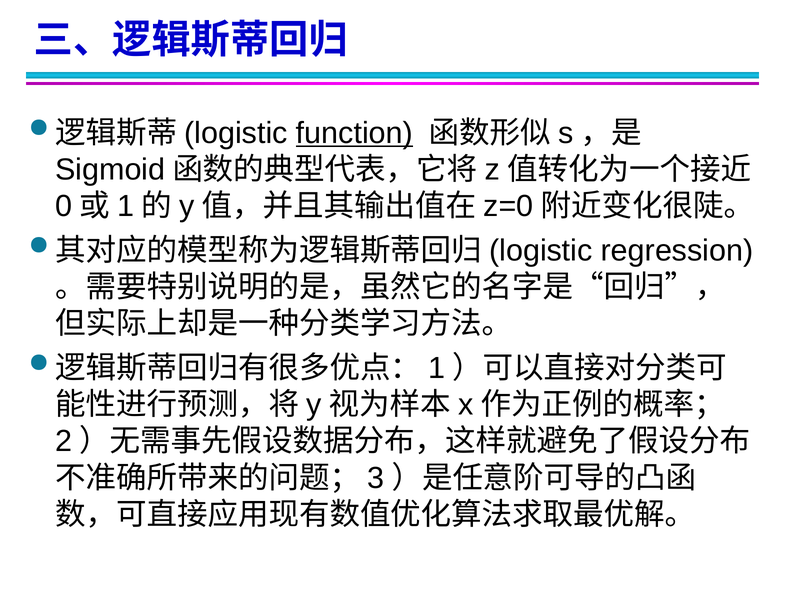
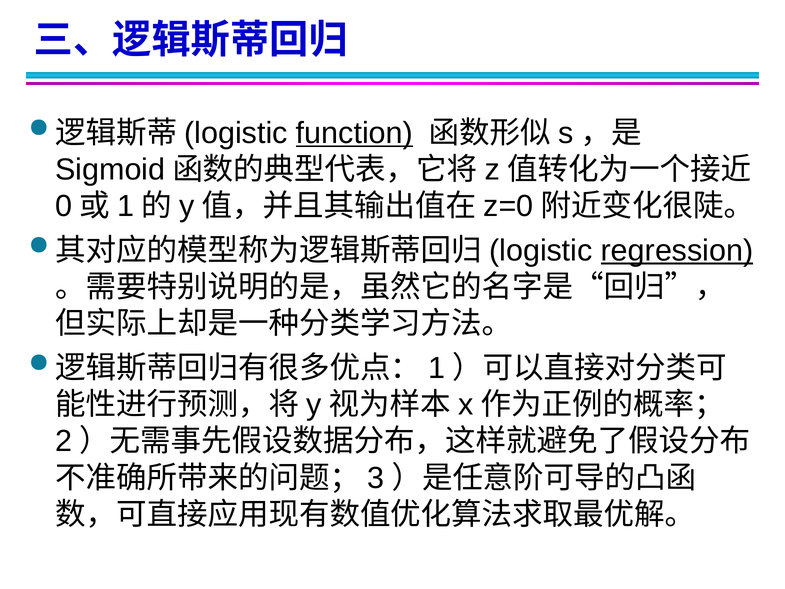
regression underline: none -> present
